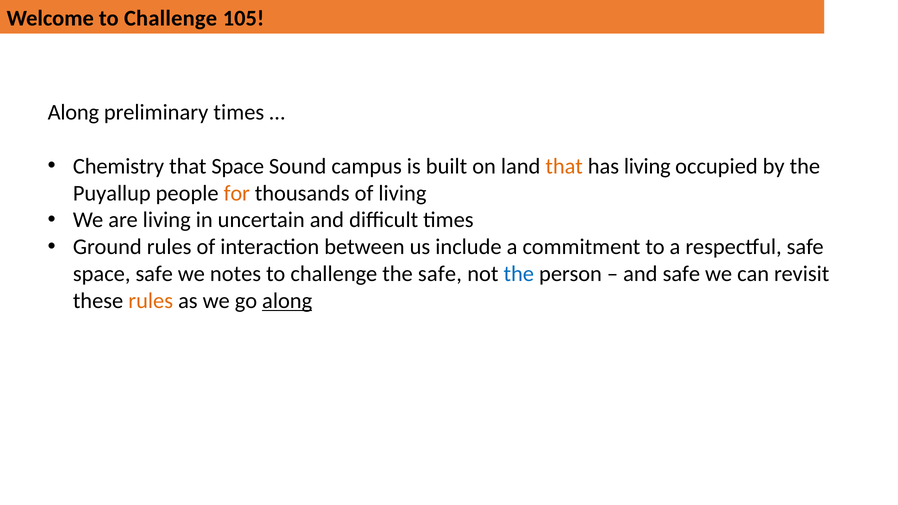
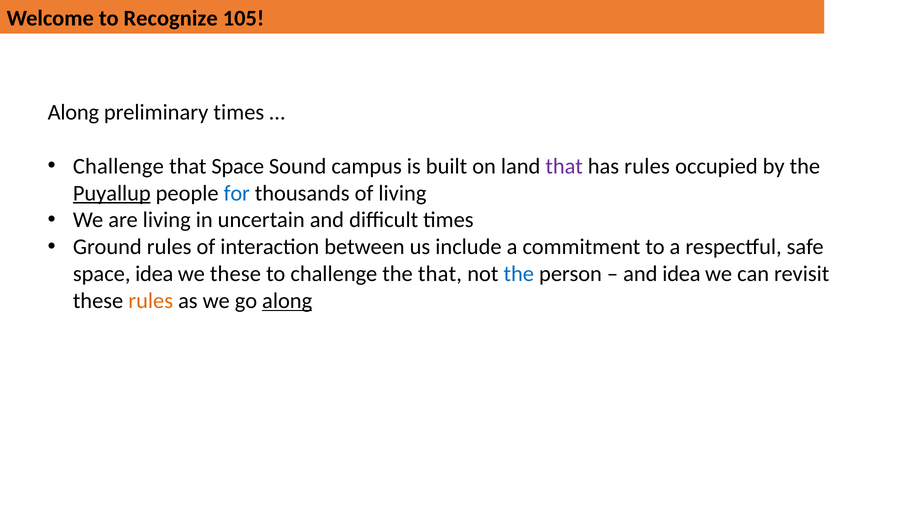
Welcome to Challenge: Challenge -> Recognize
Chemistry at (119, 166): Chemistry -> Challenge
that at (564, 166) colour: orange -> purple
has living: living -> rules
Puyallup underline: none -> present
for colour: orange -> blue
space safe: safe -> idea
we notes: notes -> these
the safe: safe -> that
and safe: safe -> idea
